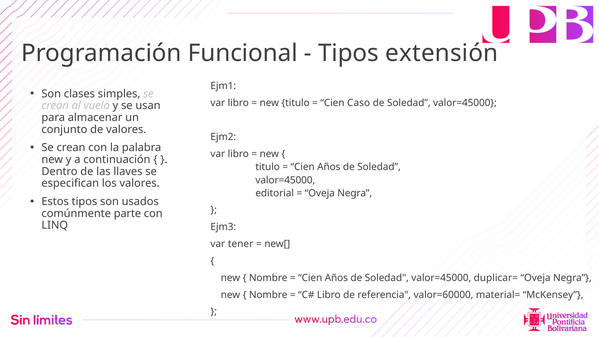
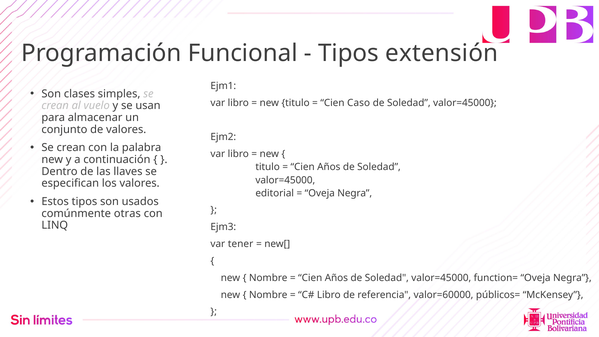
parte: parte -> otras
duplicar=: duplicar= -> function=
material=: material= -> públicos=
